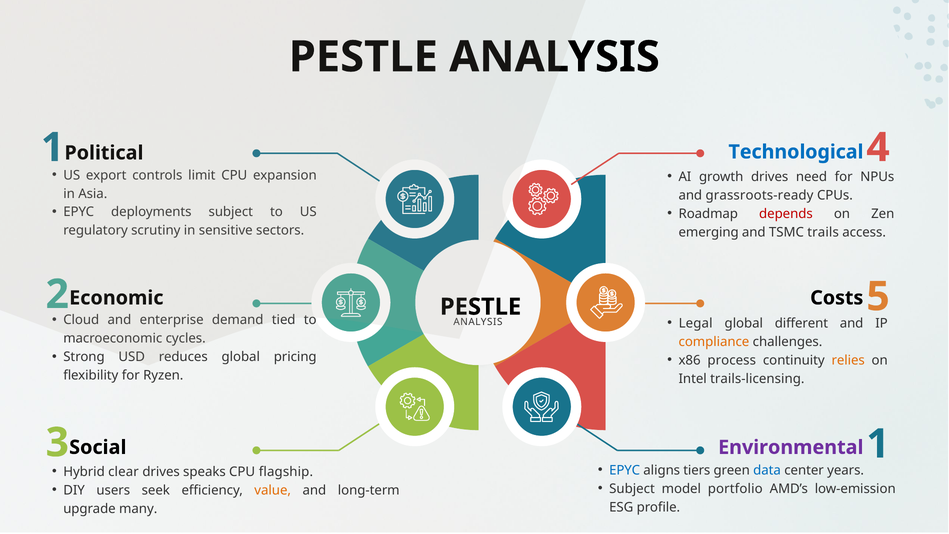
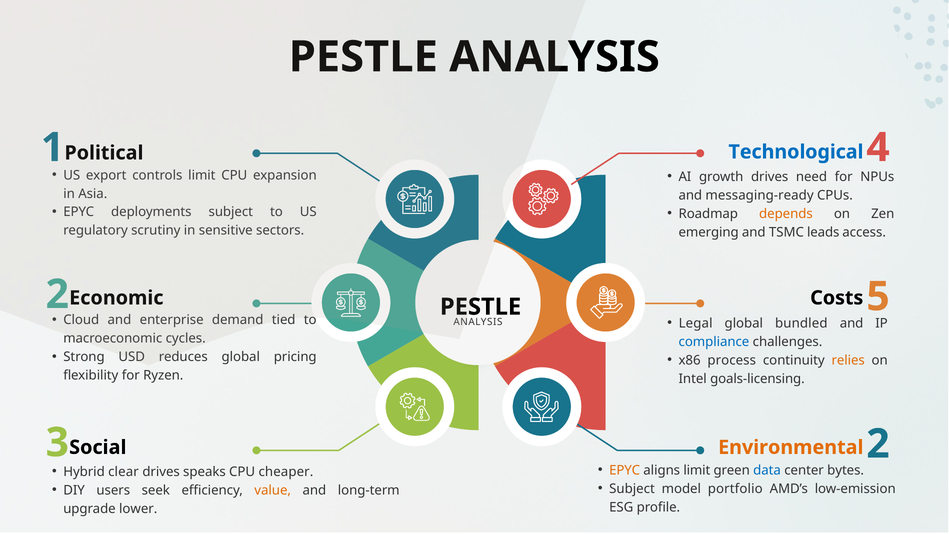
grassroots-ready: grassroots-ready -> messaging-ready
depends colour: red -> orange
trails: trails -> leads
different: different -> bundled
compliance colour: orange -> blue
trails-licensing: trails-licensing -> goals-licensing
1 at (878, 444): 1 -> 2
Environmental colour: purple -> orange
EPYC at (625, 470) colour: blue -> orange
aligns tiers: tiers -> limit
years: years -> bytes
flagship: flagship -> cheaper
many: many -> lower
